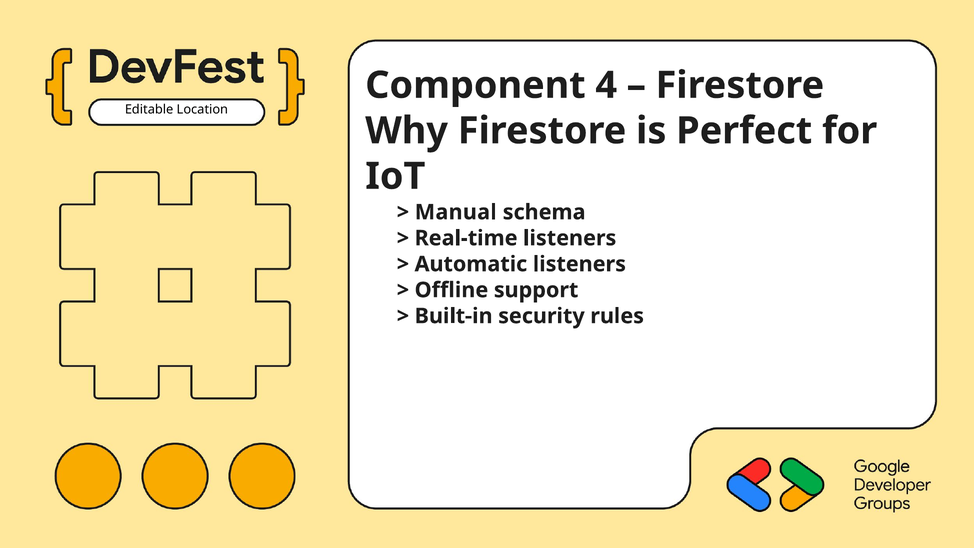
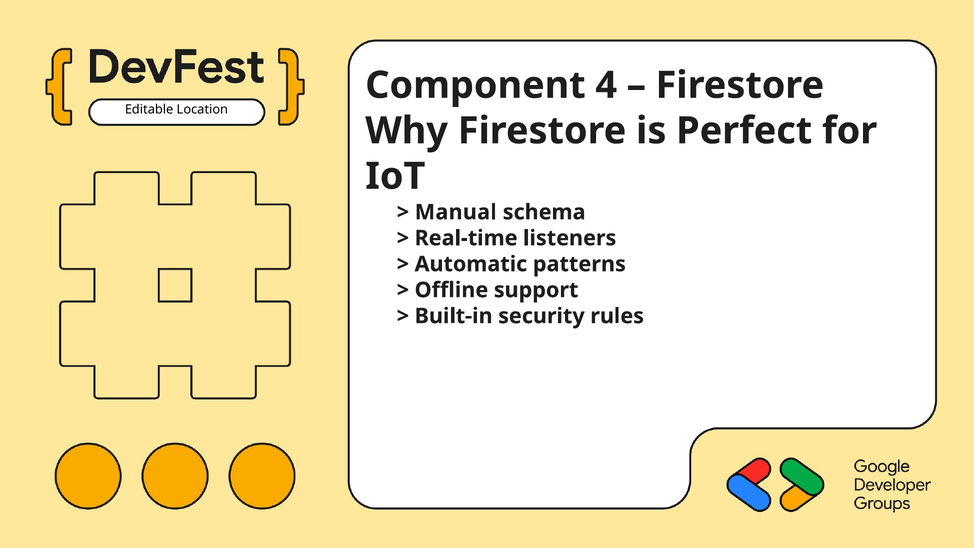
Automatic listeners: listeners -> patterns
